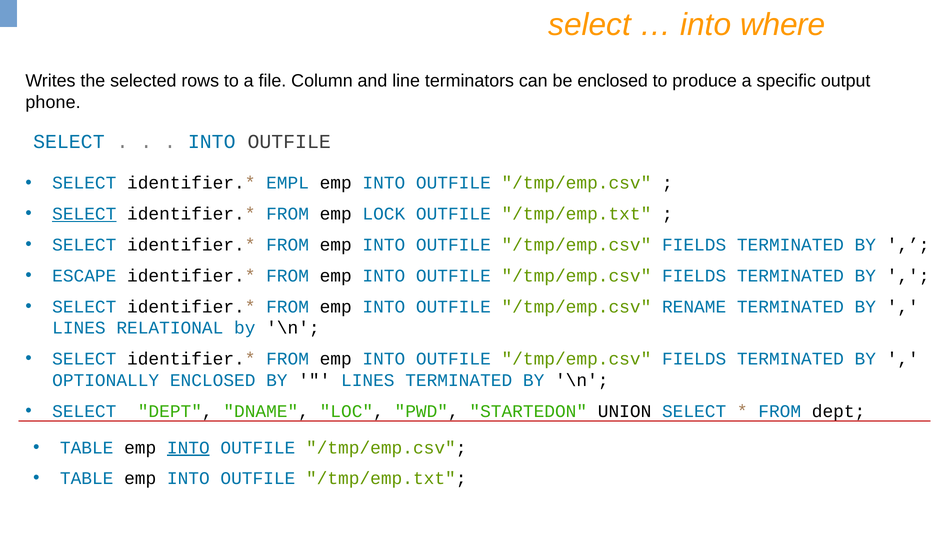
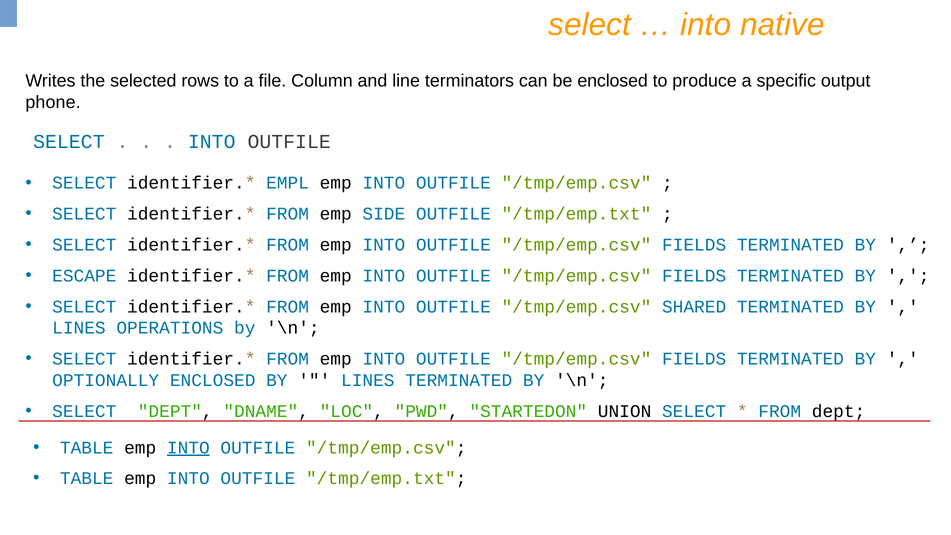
where: where -> native
SELECT at (84, 214) underline: present -> none
LOCK: LOCK -> SIDE
RENAME: RENAME -> SHARED
RELATIONAL: RELATIONAL -> OPERATIONS
